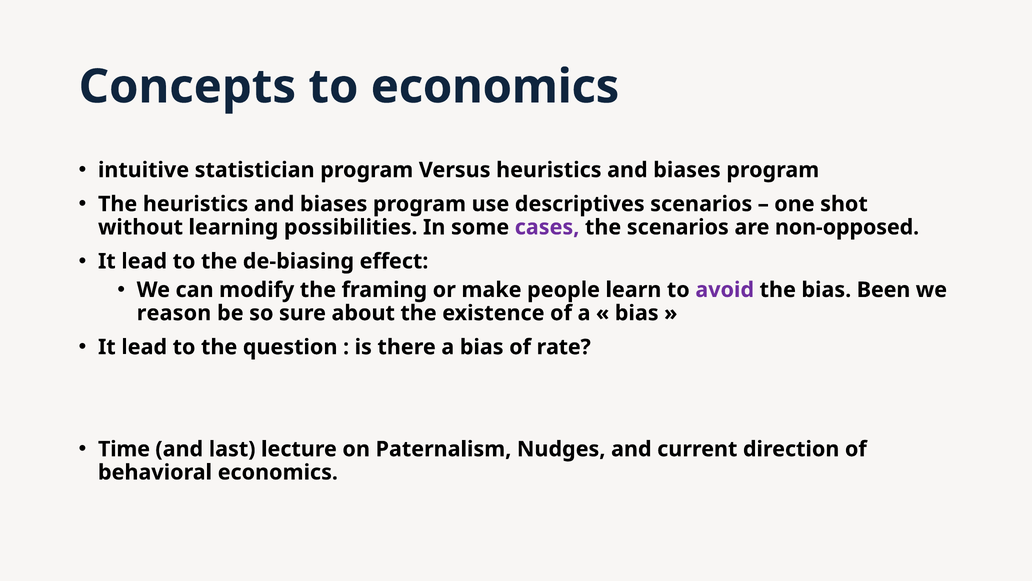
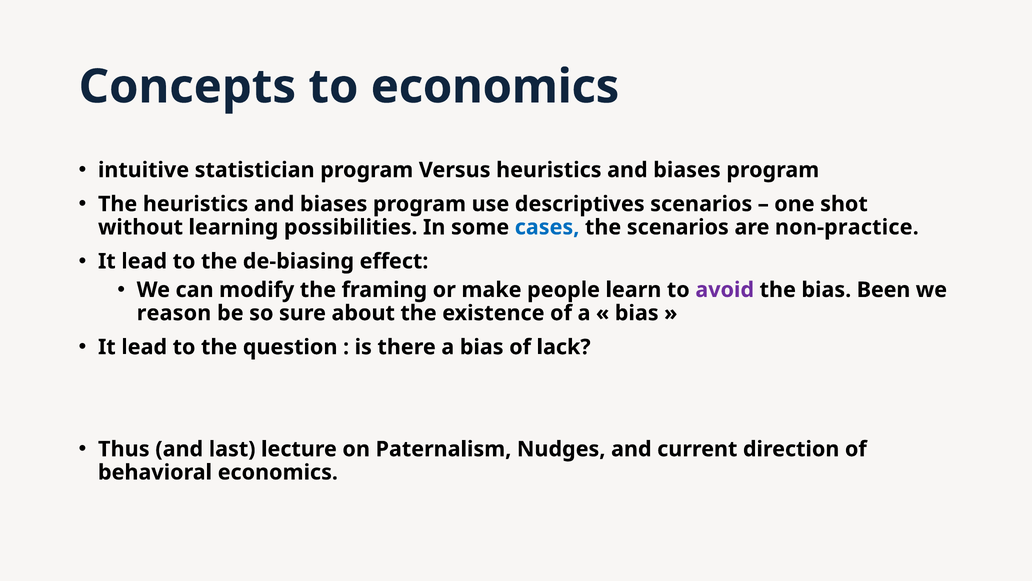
cases colour: purple -> blue
non-opposed: non-opposed -> non-practice
rate: rate -> lack
Time: Time -> Thus
